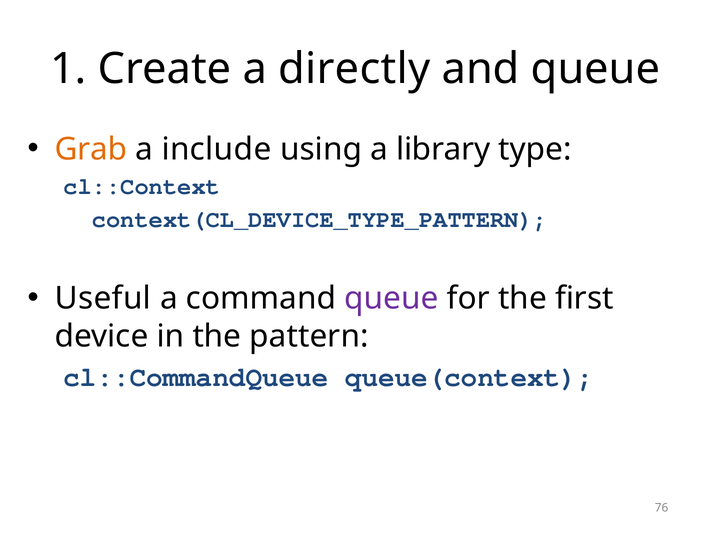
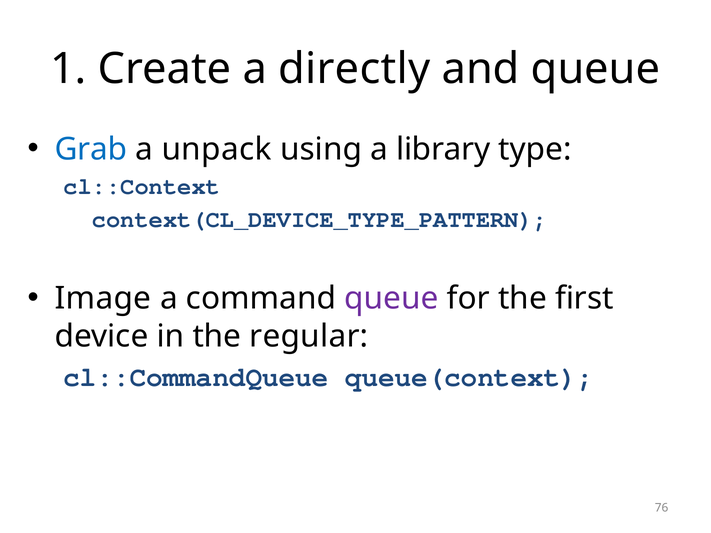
Grab colour: orange -> blue
include: include -> unpack
Useful: Useful -> Image
pattern: pattern -> regular
